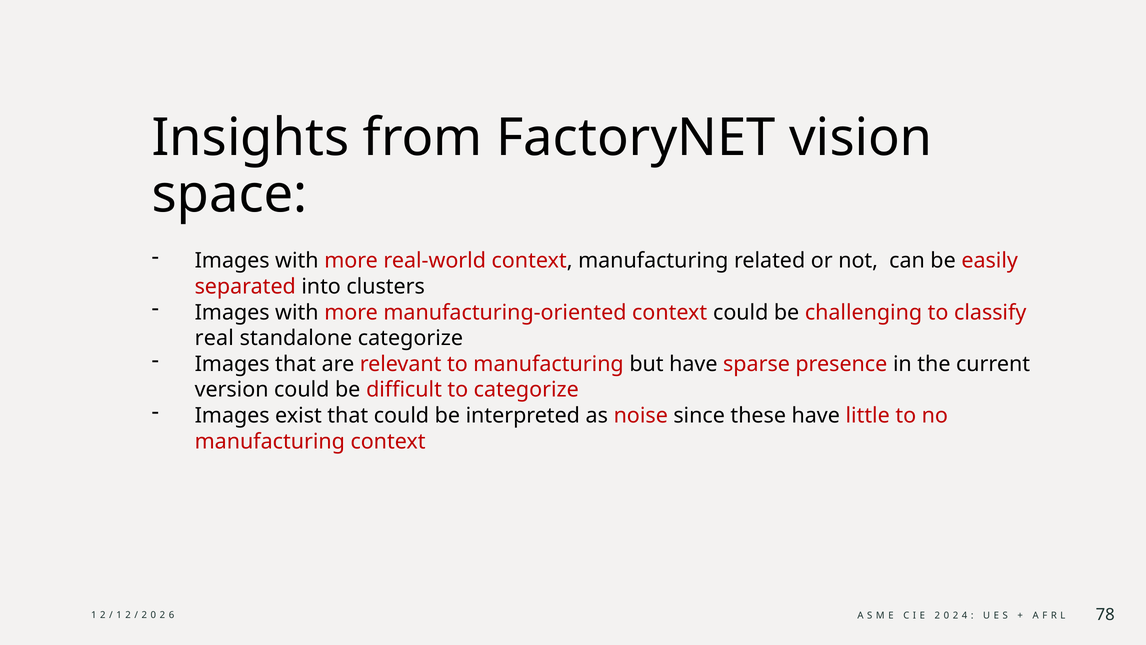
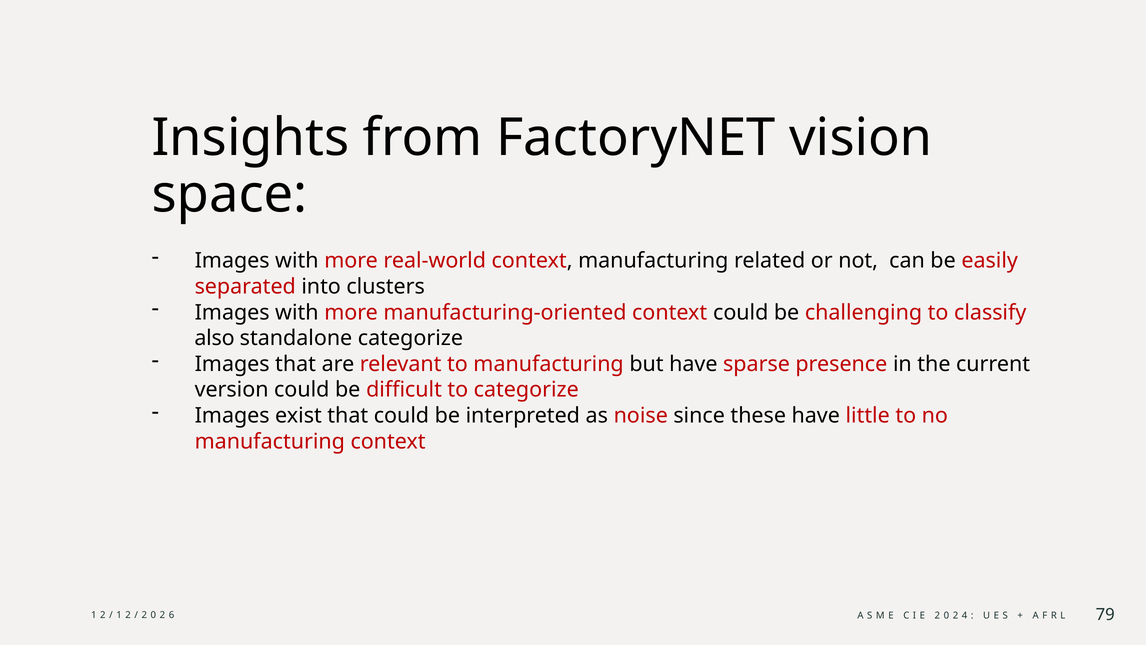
real: real -> also
78: 78 -> 79
